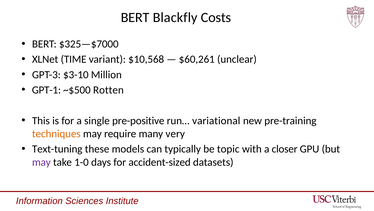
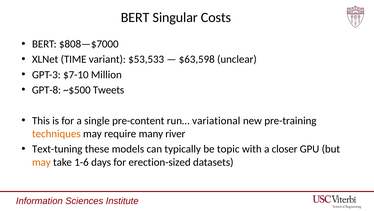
Blackfly: Blackfly -> Singular
$325—$7000: $325—$7000 -> $808—$7000
$10,568: $10,568 -> $53,533
$60,261: $60,261 -> $63,598
$3-10: $3-10 -> $7-10
GPT-1: GPT-1 -> GPT-8
Rotten: Rotten -> Tweets
pre-positive: pre-positive -> pre-content
very: very -> river
may at (41, 162) colour: purple -> orange
1-0: 1-0 -> 1-6
accident-sized: accident-sized -> erection-sized
